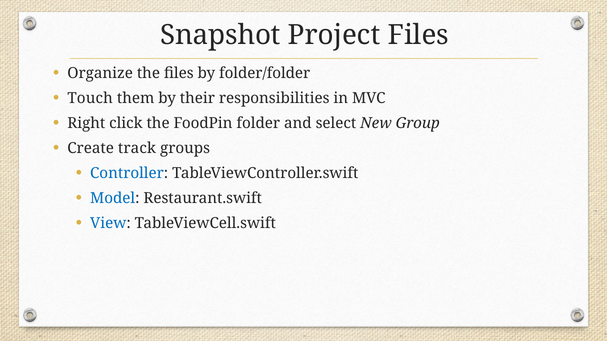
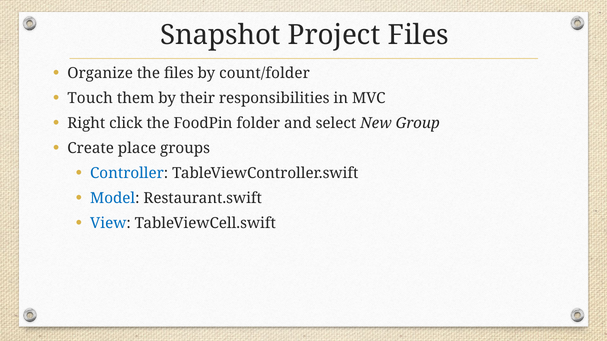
folder/folder: folder/folder -> count/folder
track: track -> place
